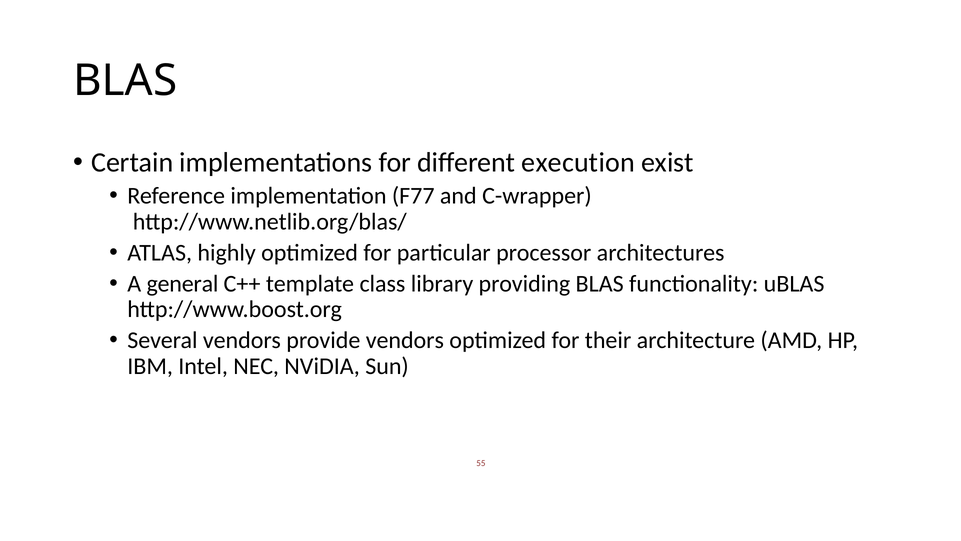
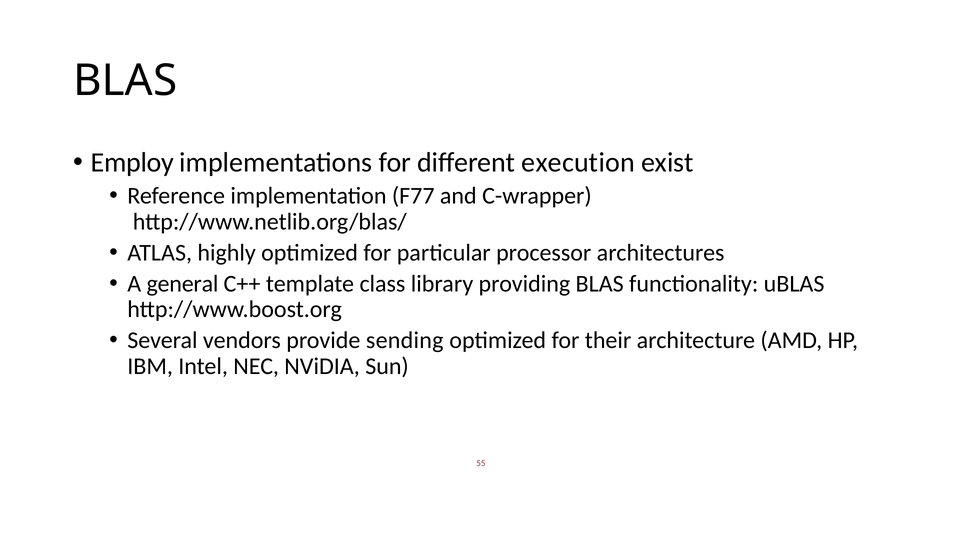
Certain: Certain -> Employ
provide vendors: vendors -> sending
